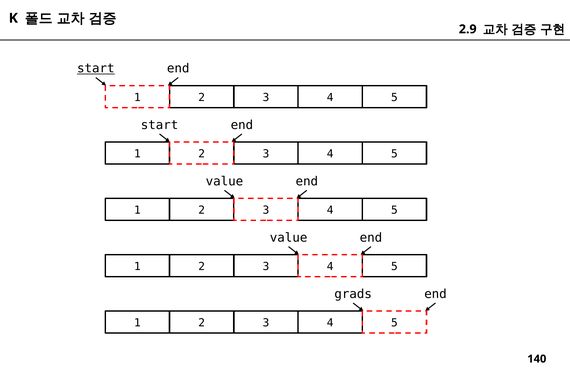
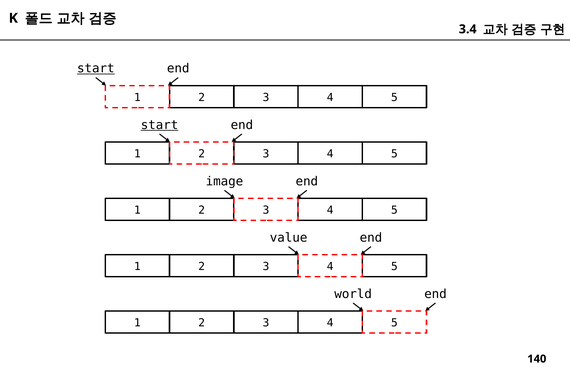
2.9: 2.9 -> 3.4
start at (160, 125) underline: none -> present
value at (224, 181): value -> image
grads: grads -> world
